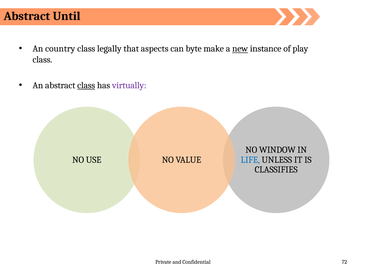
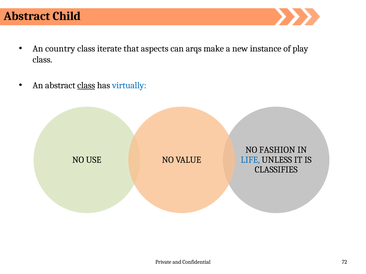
Until: Until -> Child
legally: legally -> iterate
byte: byte -> arqs
new underline: present -> none
virtually colour: purple -> blue
WINDOW: WINDOW -> FASHION
